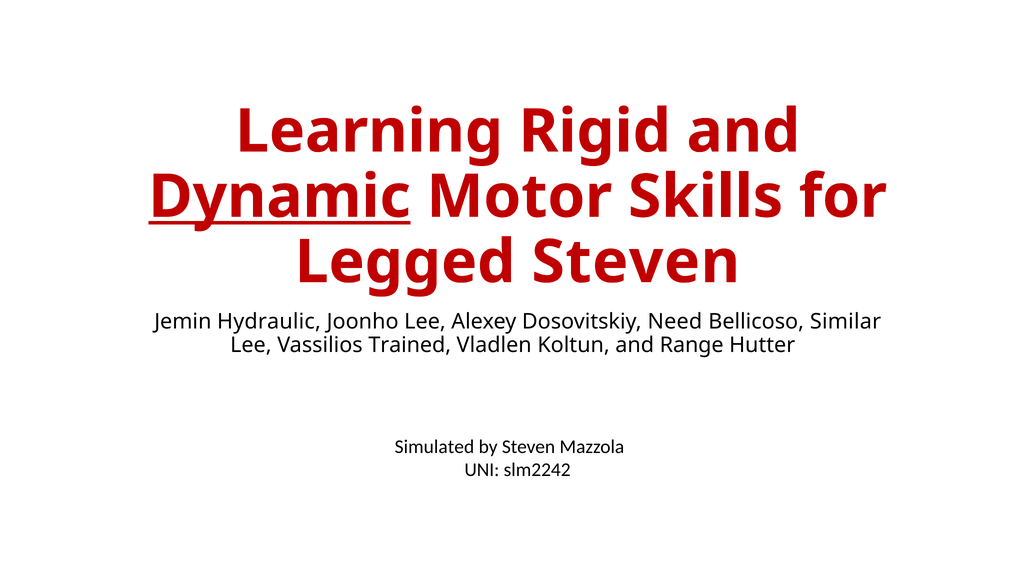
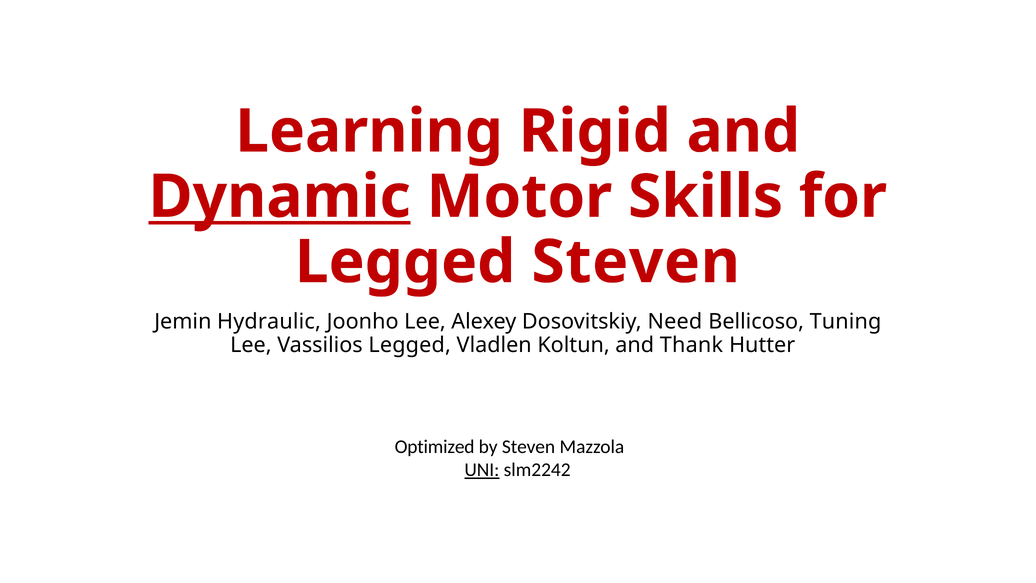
Similar: Similar -> Tuning
Vassilios Trained: Trained -> Legged
Range: Range -> Thank
Simulated: Simulated -> Optimized
UNI underline: none -> present
